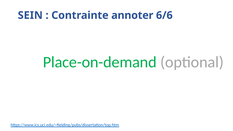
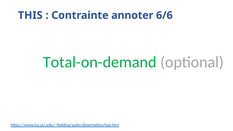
SEIN: SEIN -> THIS
Place-on-demand: Place-on-demand -> Total-on-demand
